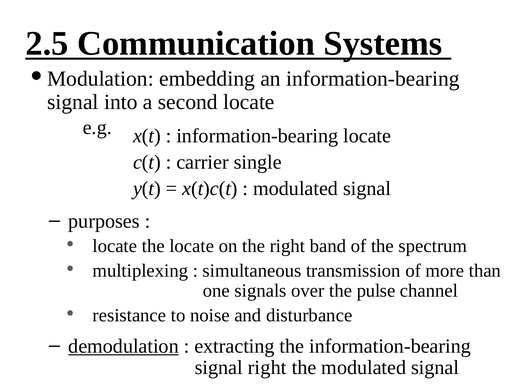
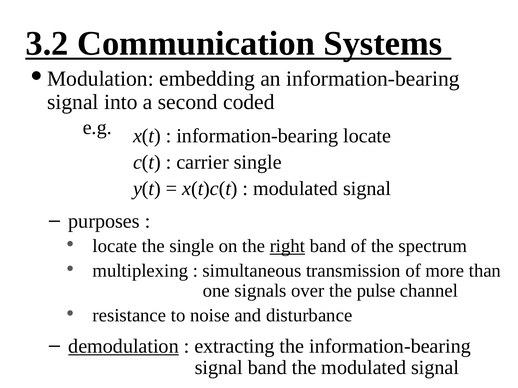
2.5: 2.5 -> 3.2
second locate: locate -> coded
the locate: locate -> single
right at (287, 246) underline: none -> present
signal right: right -> band
